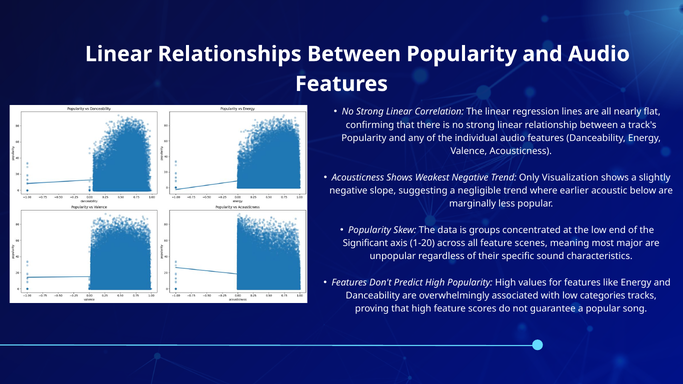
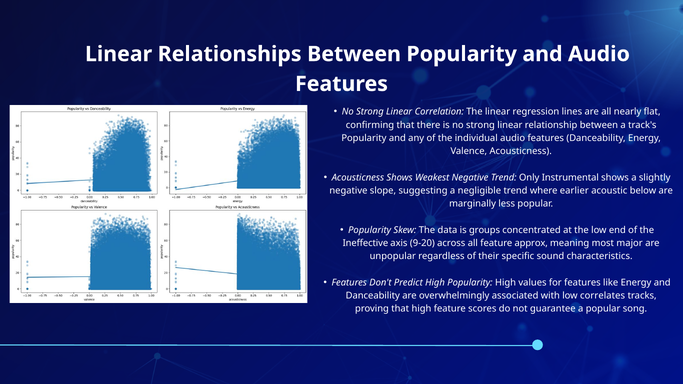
Visualization: Visualization -> Instrumental
Significant: Significant -> Ineffective
1-20: 1-20 -> 9-20
scenes: scenes -> approx
categories: categories -> correlates
